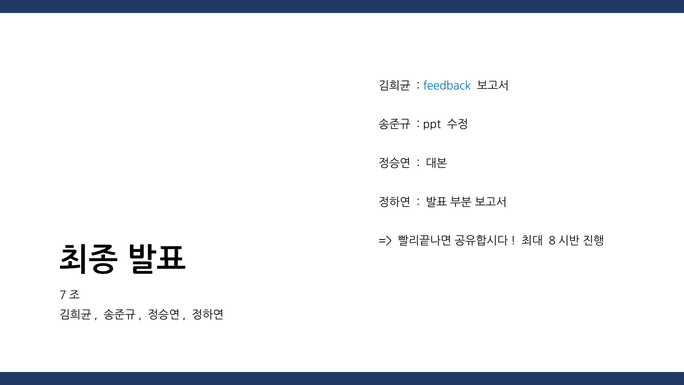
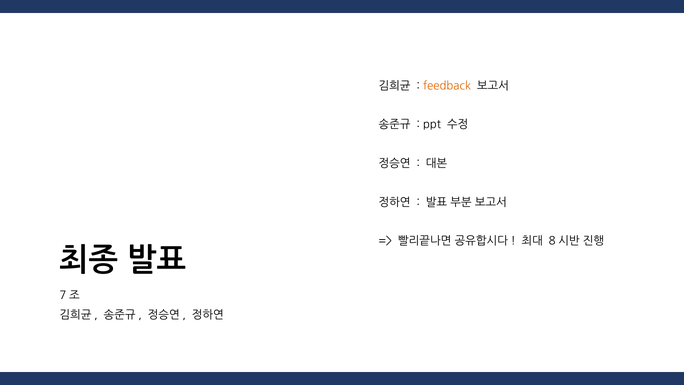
feedback colour: blue -> orange
